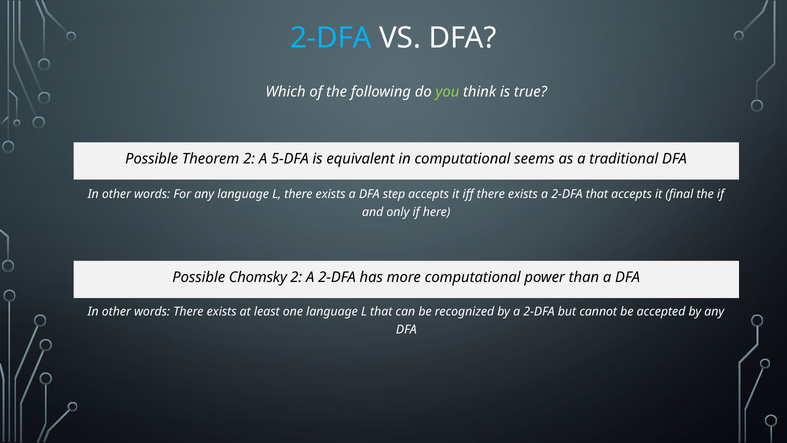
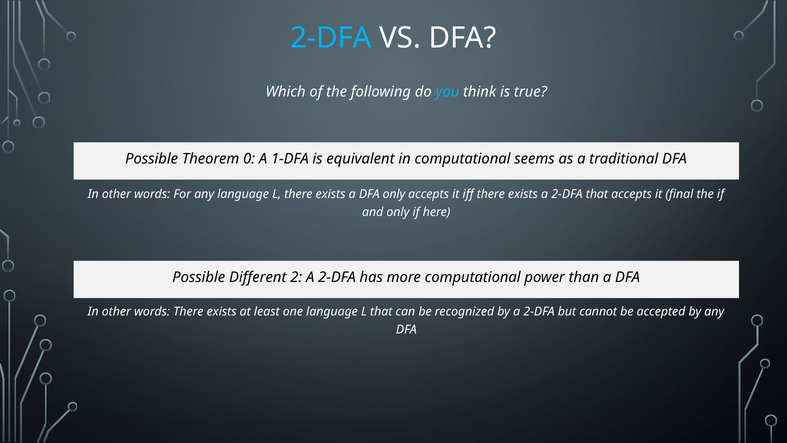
you colour: light green -> light blue
Theorem 2: 2 -> 0
5-DFA: 5-DFA -> 1-DFA
DFA step: step -> only
Chomsky: Chomsky -> Different
